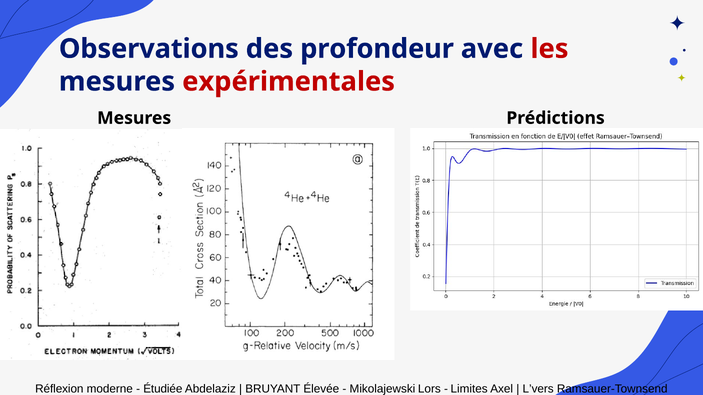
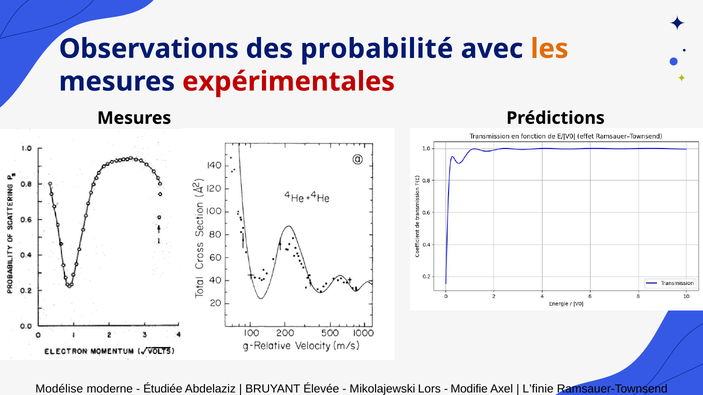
profondeur: profondeur -> probabilité
les colour: red -> orange
Réflexion: Réflexion -> Modélise
Limites: Limites -> Modifie
L’vers: L’vers -> L’finie
